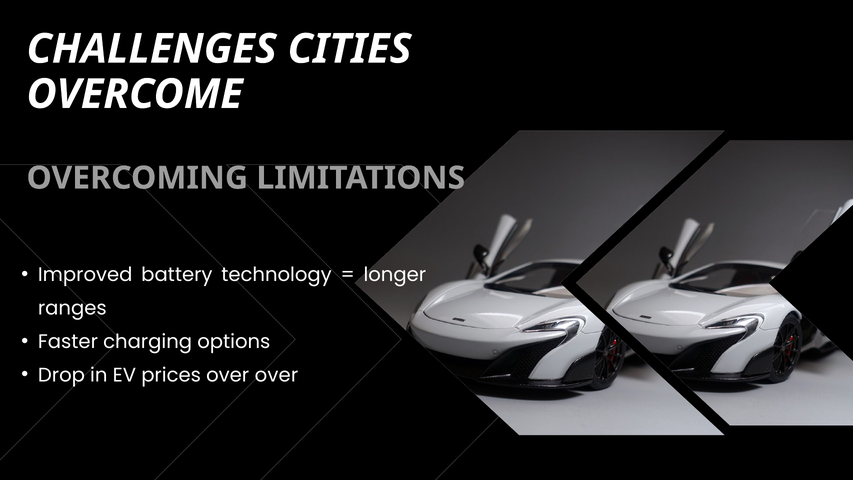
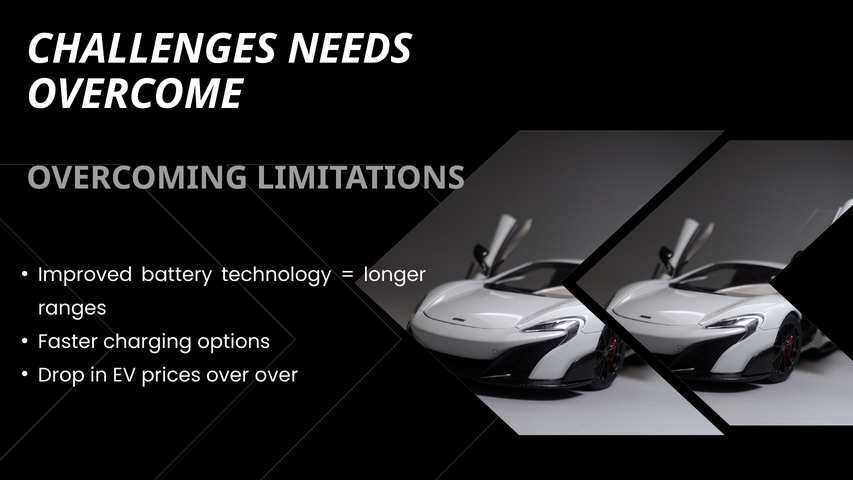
CITIES: CITIES -> NEEDS
